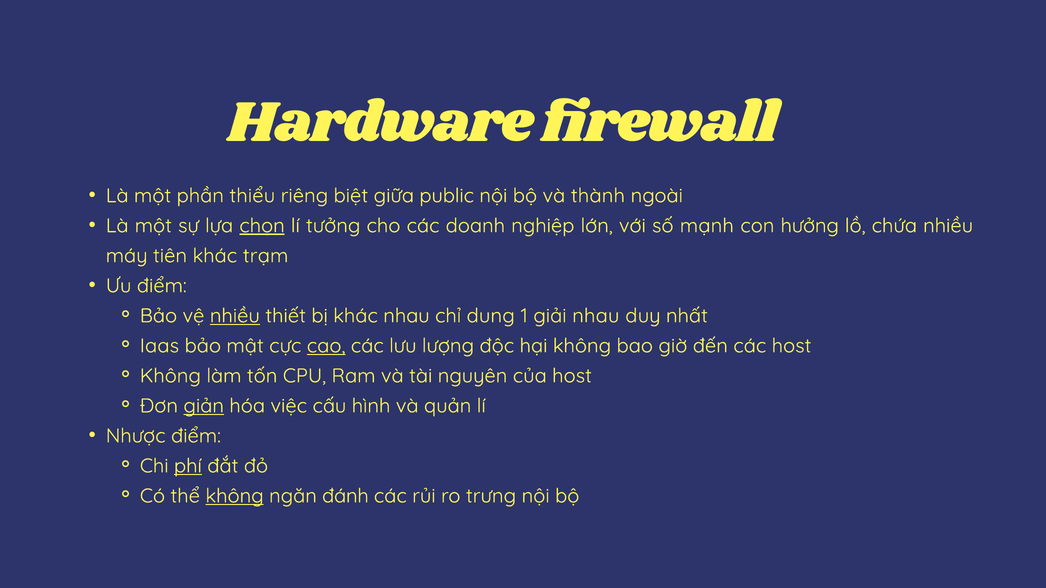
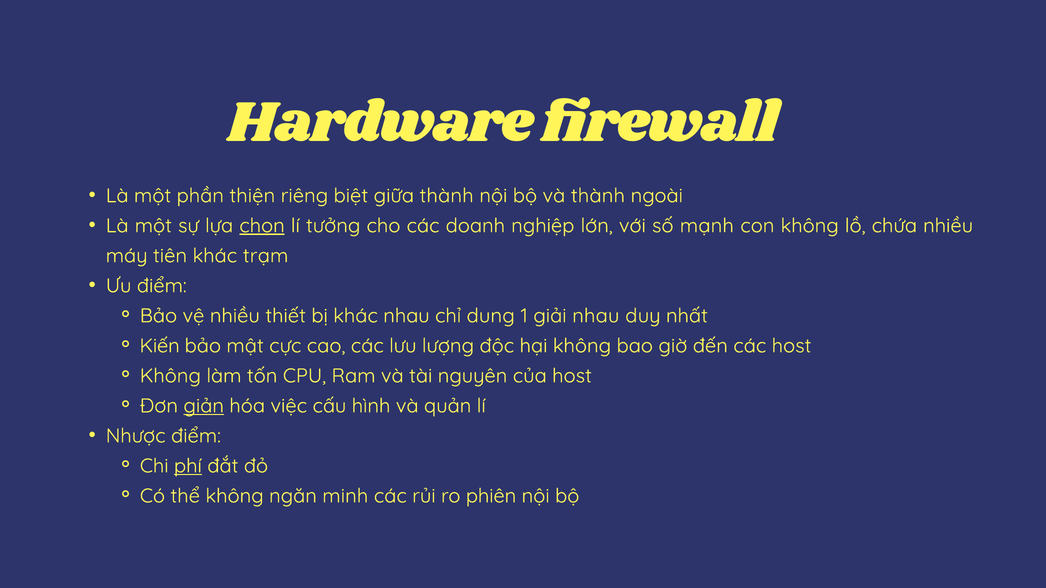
thiểu: thiểu -> thiện
giữa public: public -> thành
con hưởng: hưởng -> không
nhiều at (235, 316) underline: present -> none
Iaas: Iaas -> Kiến
cao underline: present -> none
không at (235, 496) underline: present -> none
đánh: đánh -> minh
trưng: trưng -> phiên
